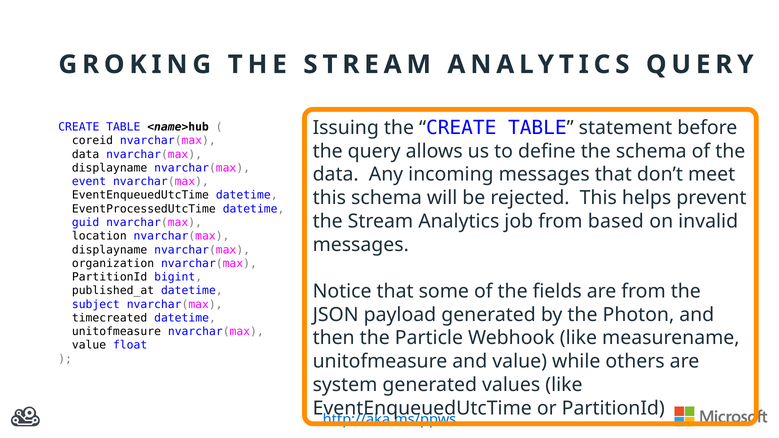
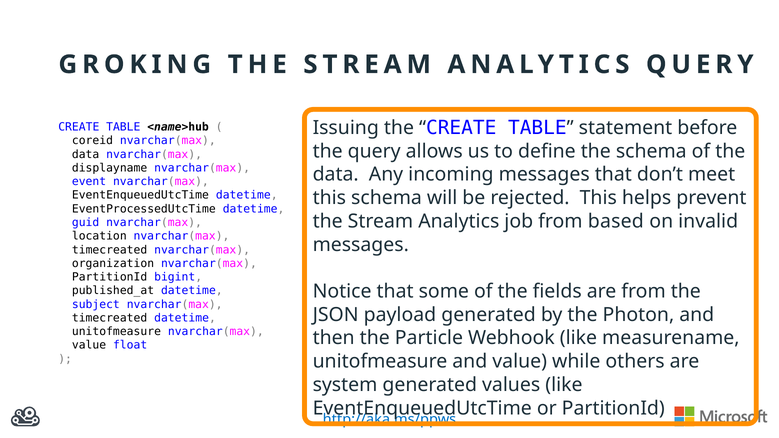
displayname at (110, 250): displayname -> timecreated
